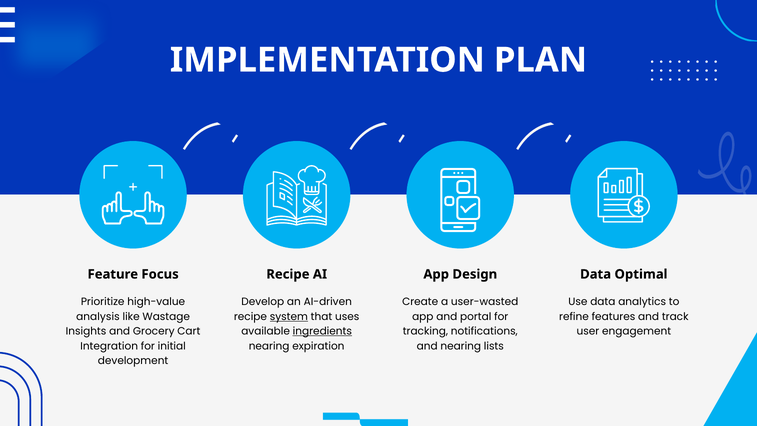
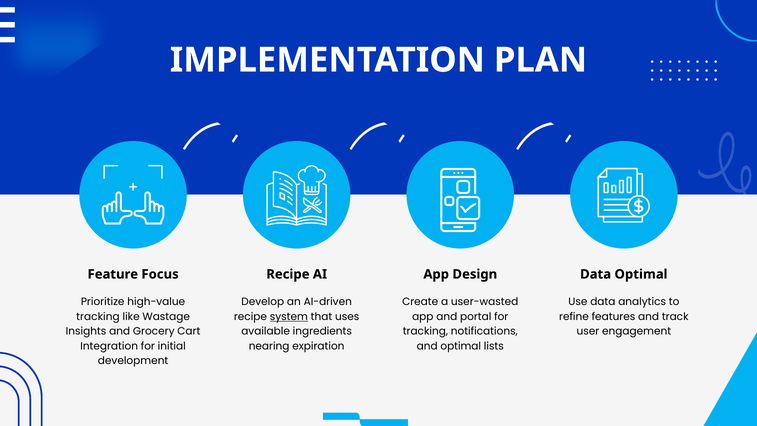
analysis at (98, 317): analysis -> tracking
ingredients underline: present -> none
and nearing: nearing -> optimal
